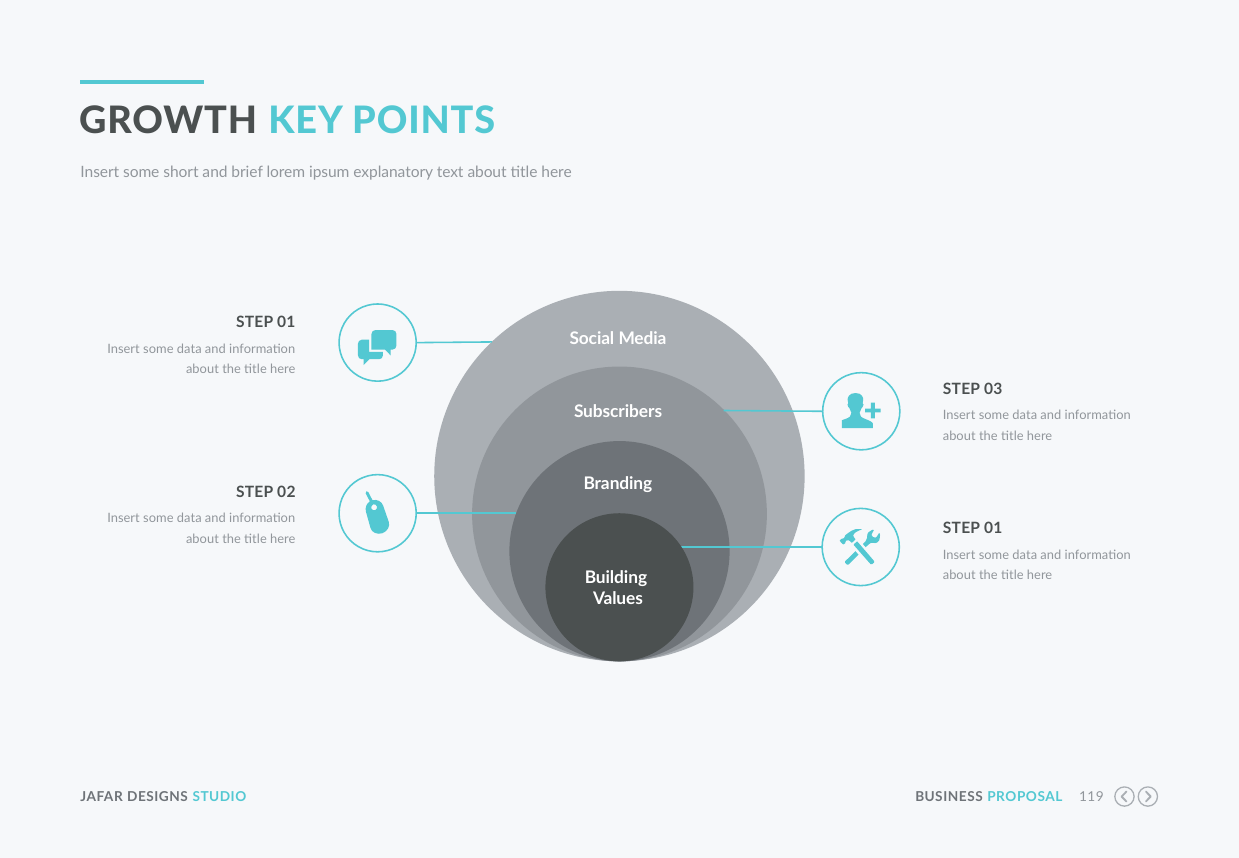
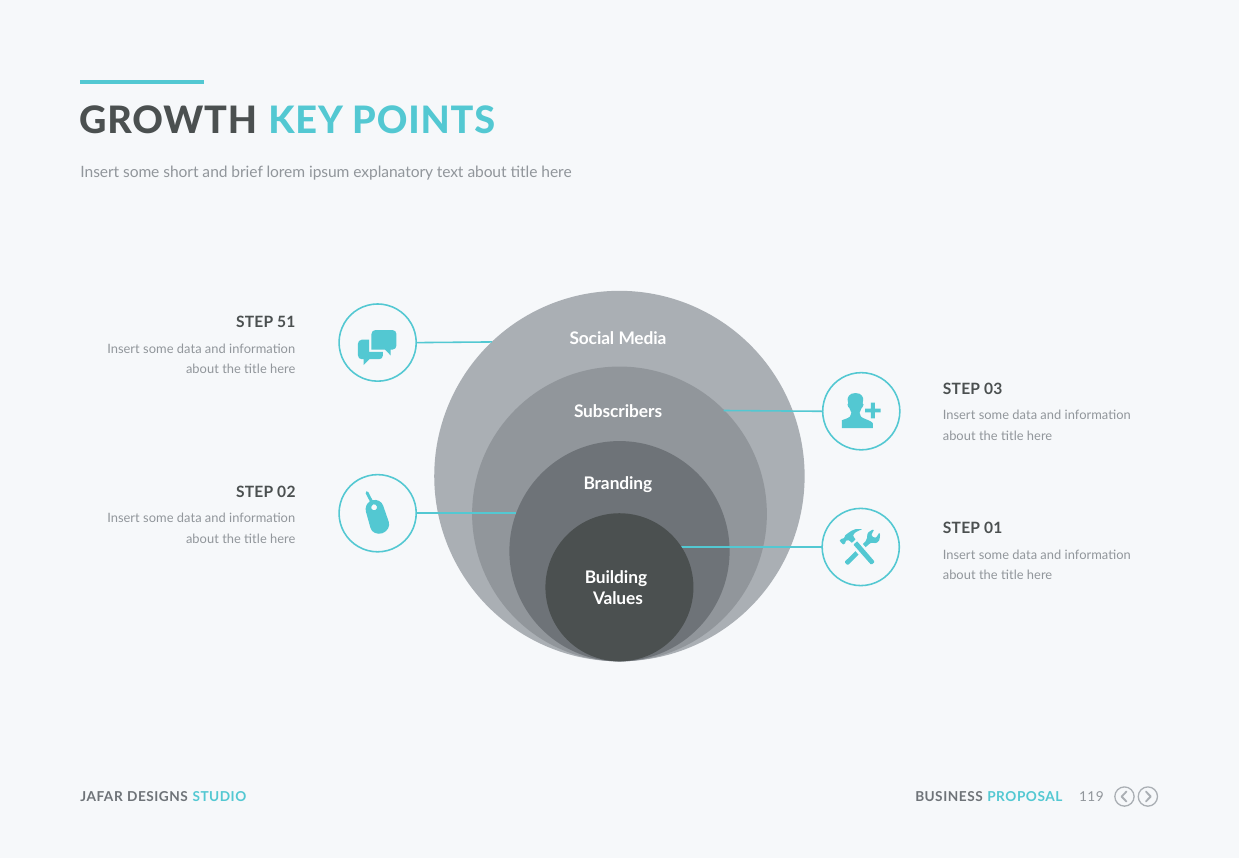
01 at (286, 322): 01 -> 51
